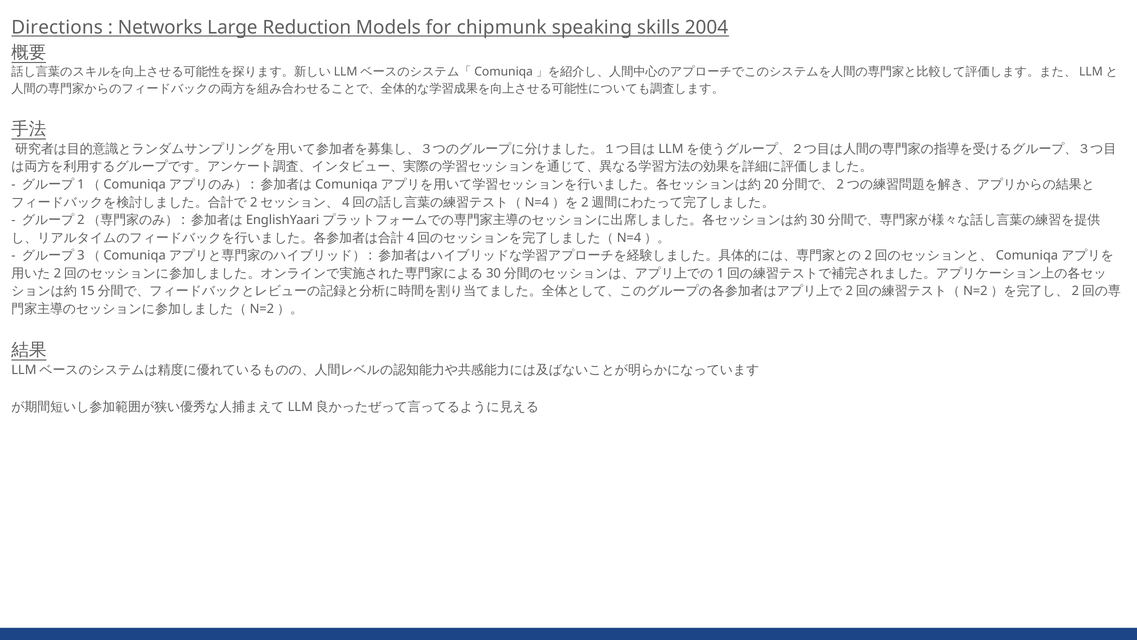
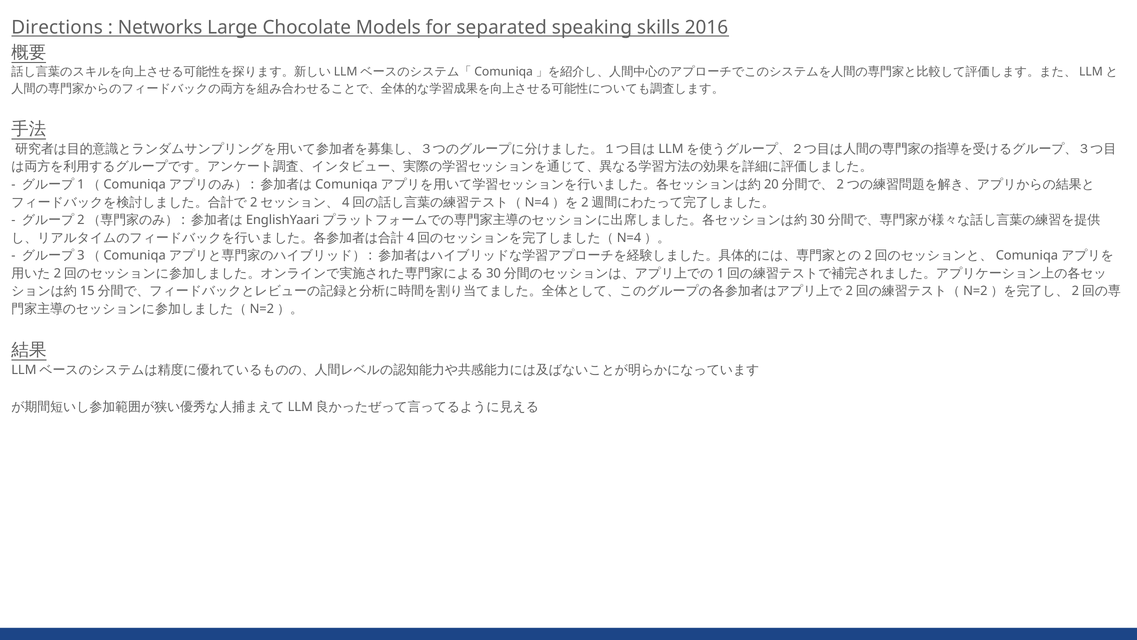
Reduction: Reduction -> Chocolate
chipmunk: chipmunk -> separated
2004: 2004 -> 2016
